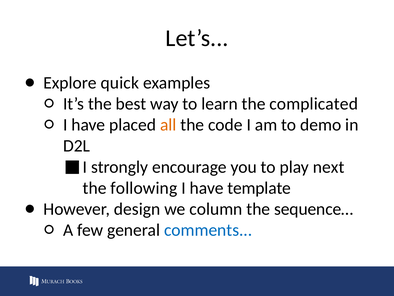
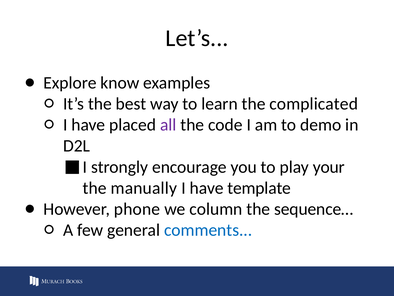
quick: quick -> know
all colour: orange -> purple
next: next -> your
following: following -> manually
design: design -> phone
